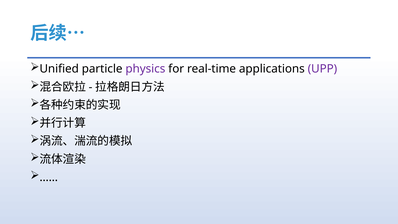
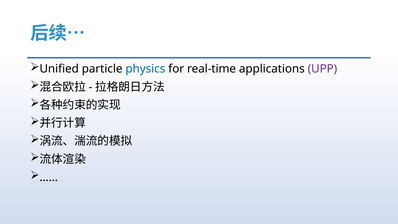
physics colour: purple -> blue
